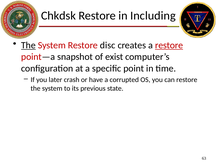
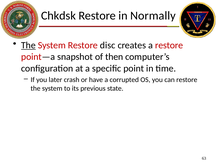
Including: Including -> Normally
restore at (169, 46) underline: present -> none
exist: exist -> then
